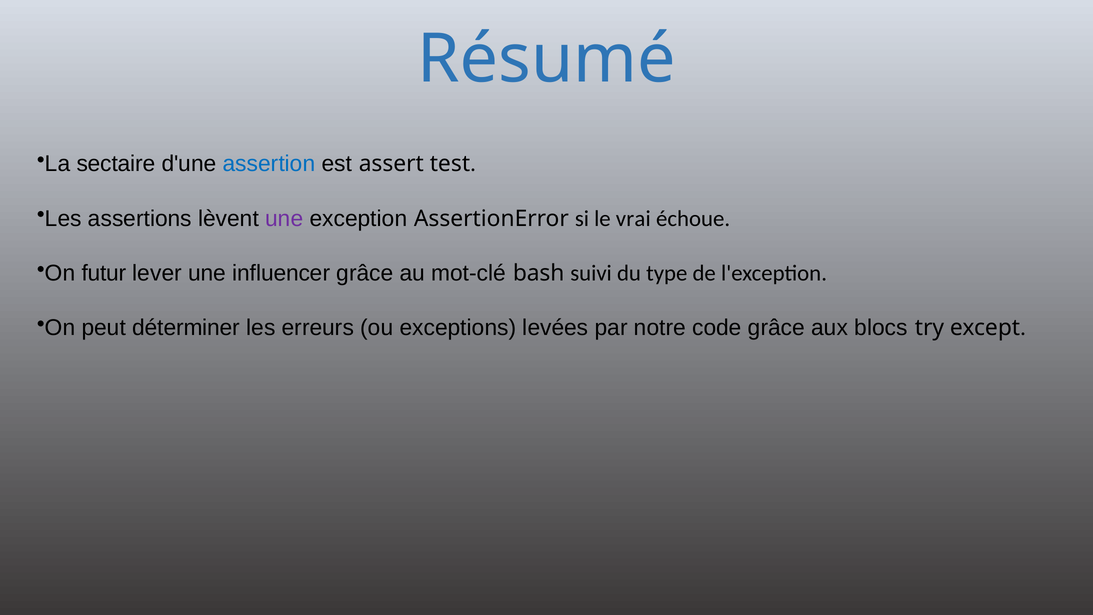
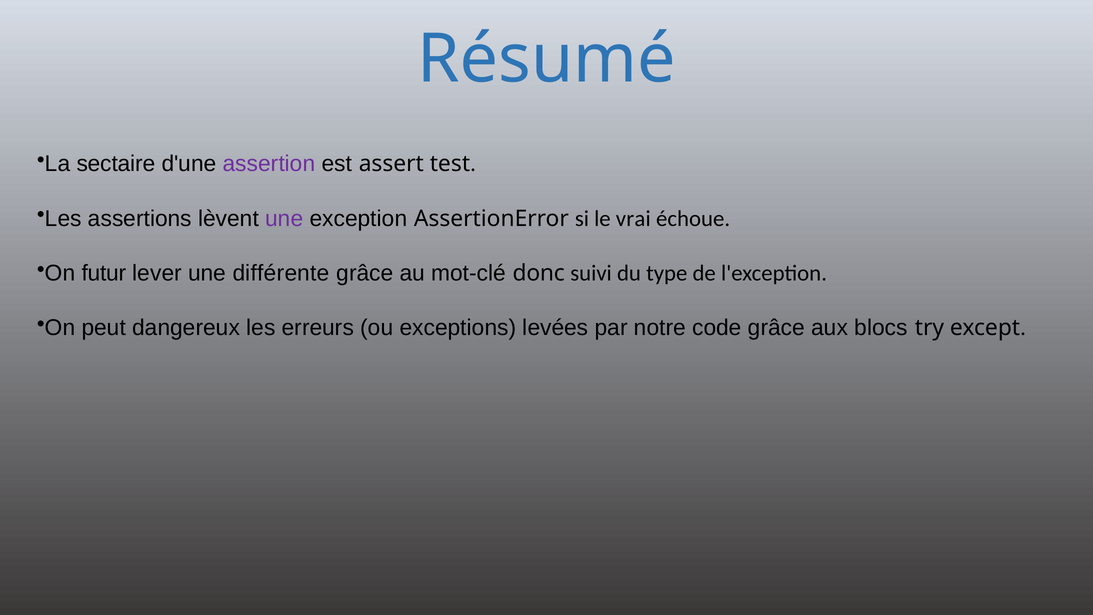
assertion colour: blue -> purple
influencer: influencer -> différente
bash: bash -> donc
déterminer: déterminer -> dangereux
